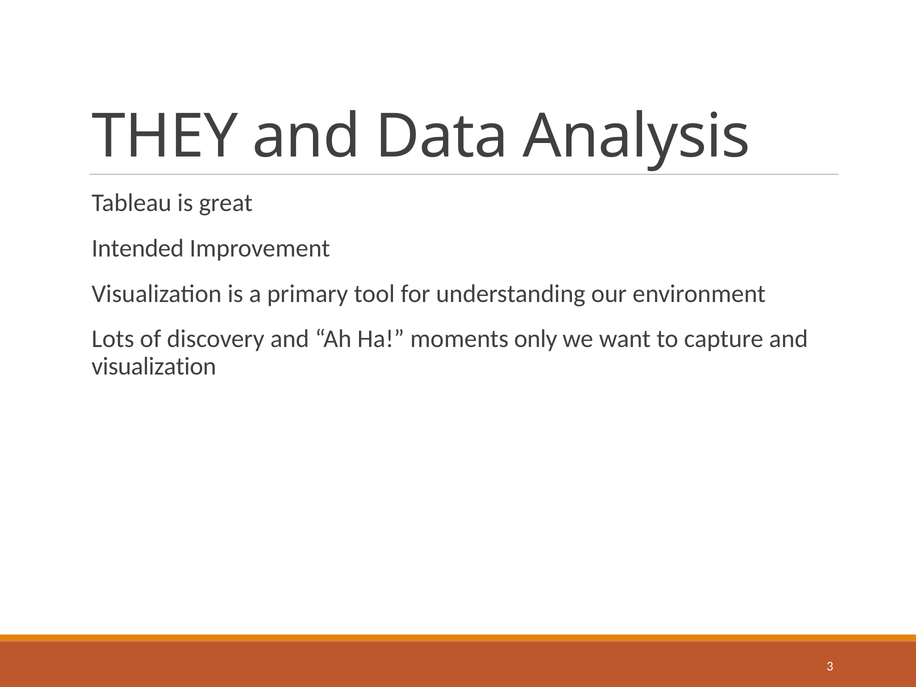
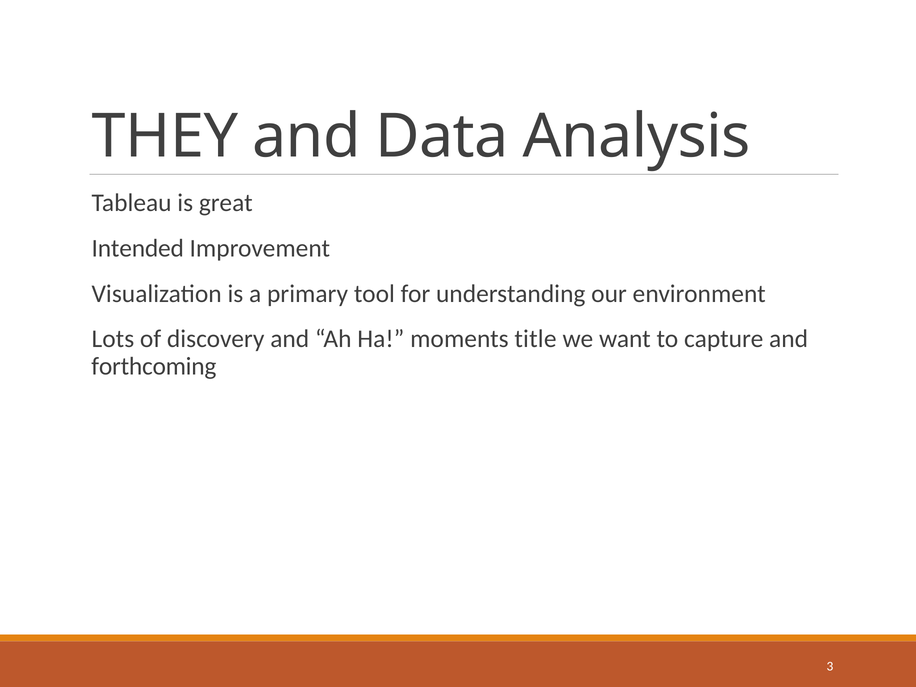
only: only -> title
visualization at (154, 366): visualization -> forthcoming
